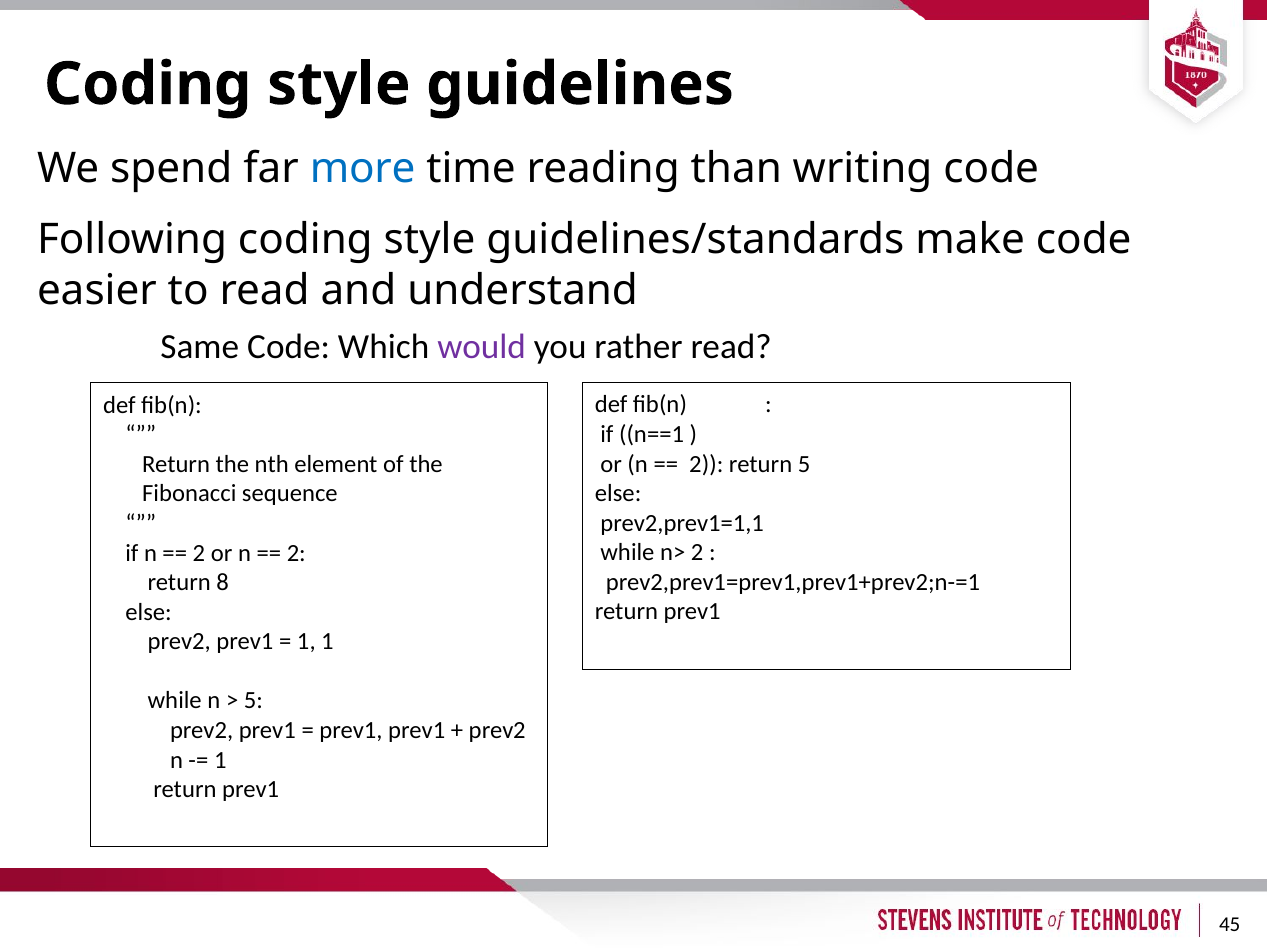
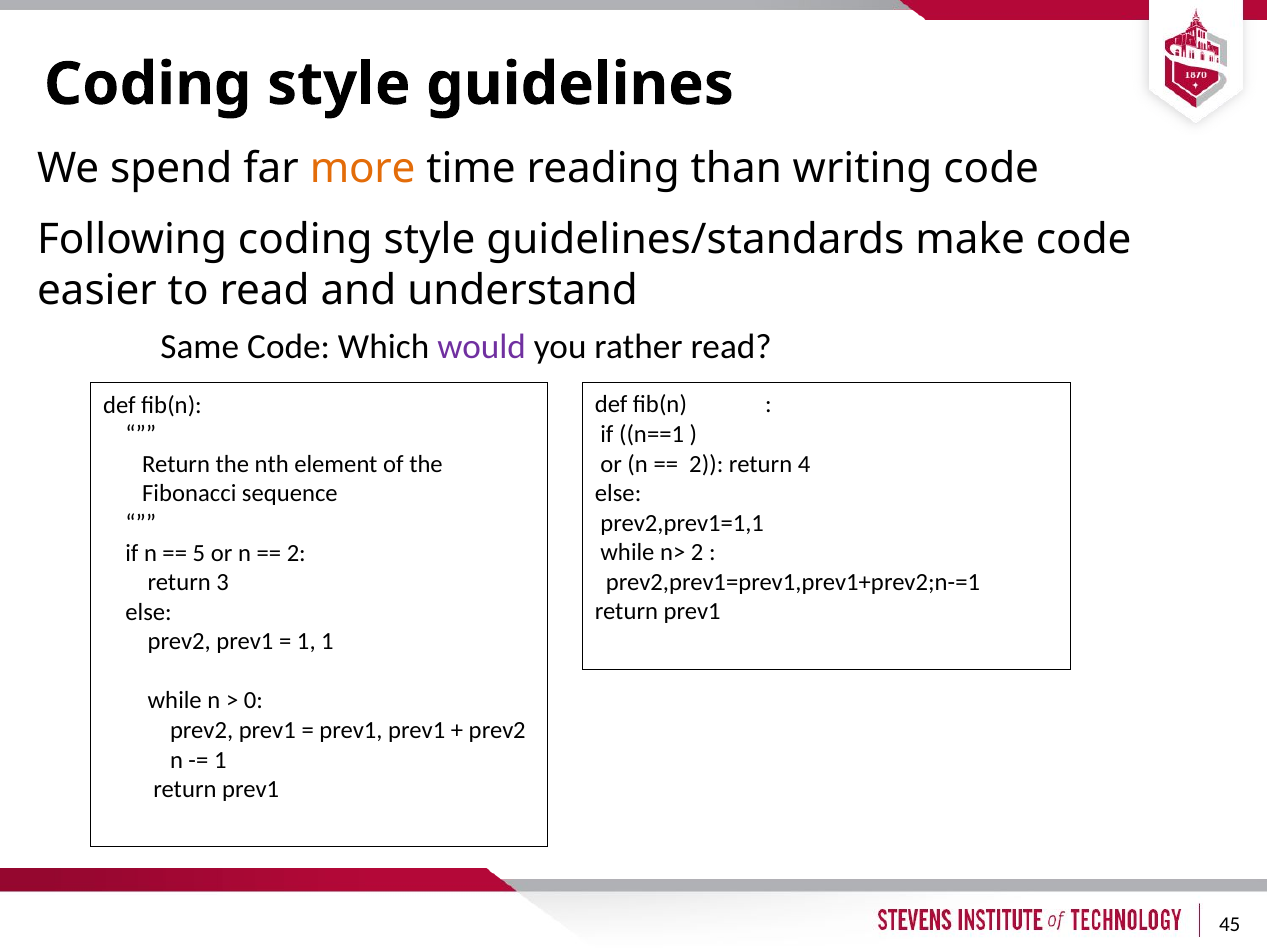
more colour: blue -> orange
return 5: 5 -> 4
2 at (199, 553): 2 -> 5
8: 8 -> 3
5 at (253, 701): 5 -> 0
